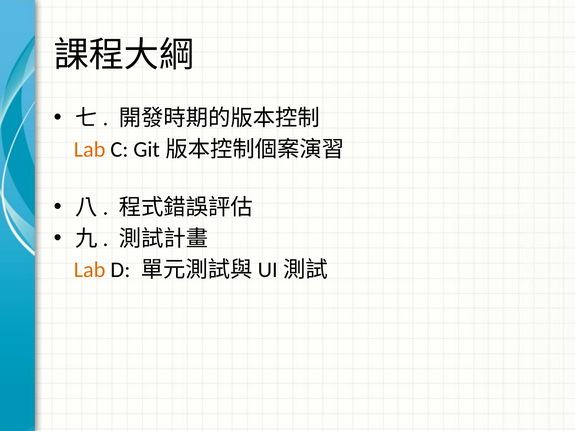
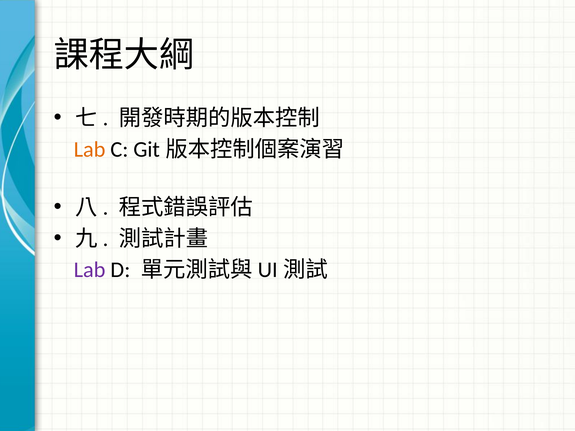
Lab at (90, 270) colour: orange -> purple
